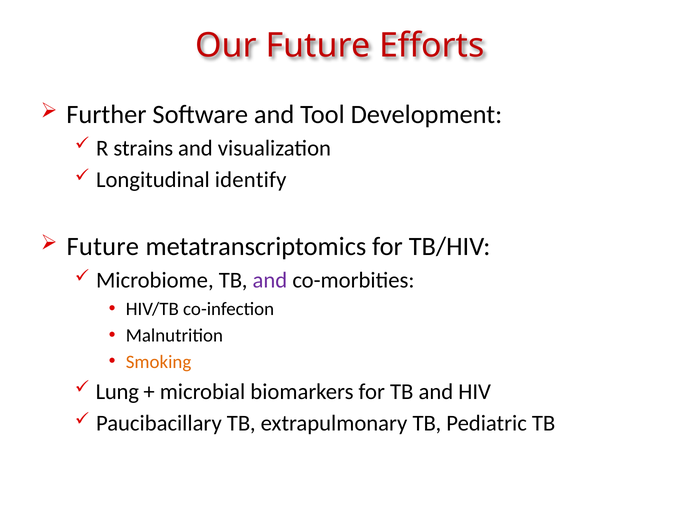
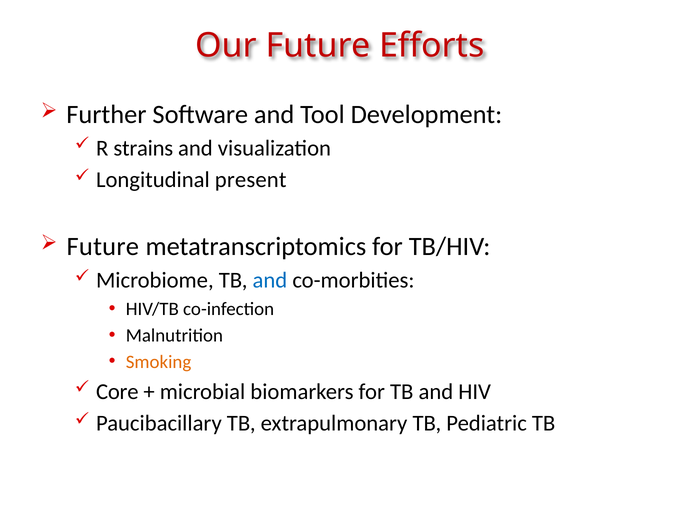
identify: identify -> present
and at (270, 280) colour: purple -> blue
Lung: Lung -> Core
